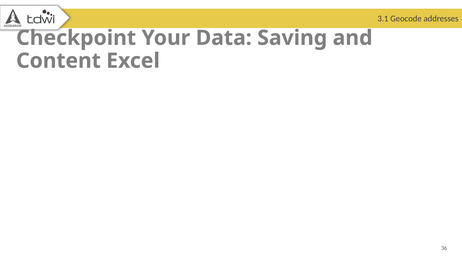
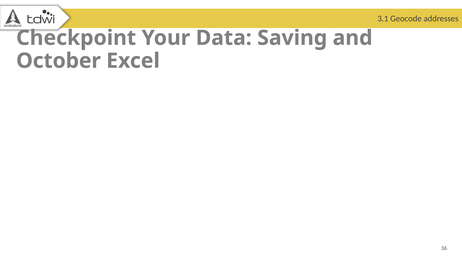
Content: Content -> October
